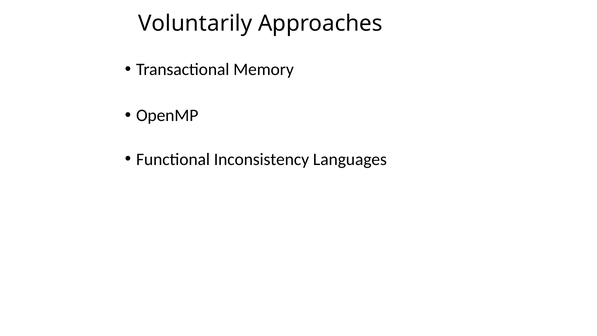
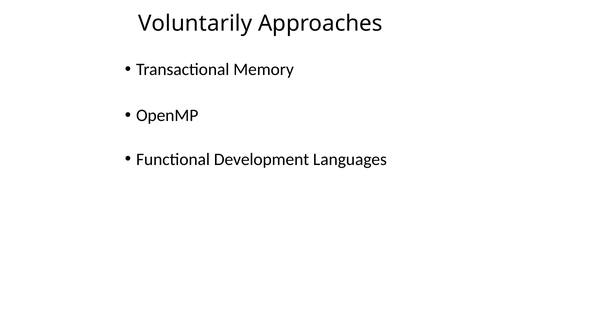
Inconsistency: Inconsistency -> Development
